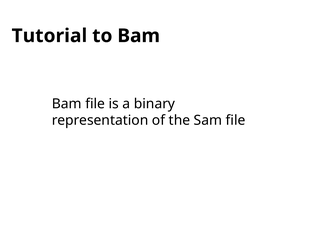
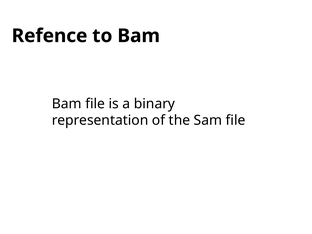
Tutorial: Tutorial -> Refence
